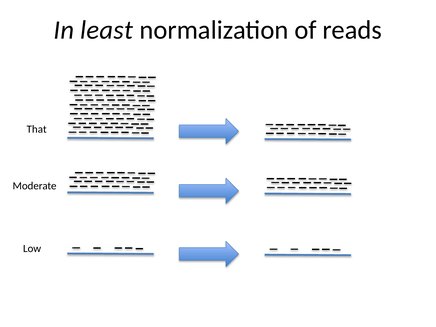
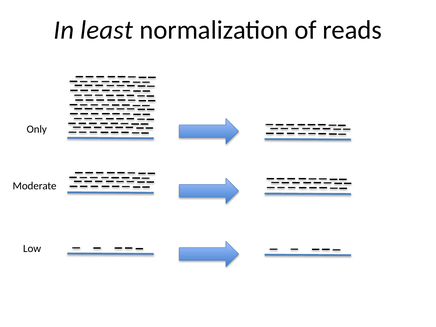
That: That -> Only
